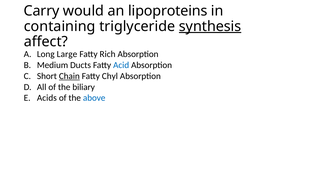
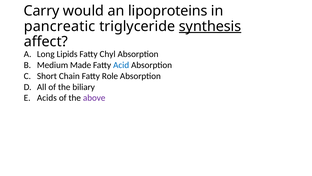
containing: containing -> pancreatic
Large: Large -> Lipids
Rich: Rich -> Chyl
Ducts: Ducts -> Made
Chain underline: present -> none
Chyl: Chyl -> Role
above colour: blue -> purple
